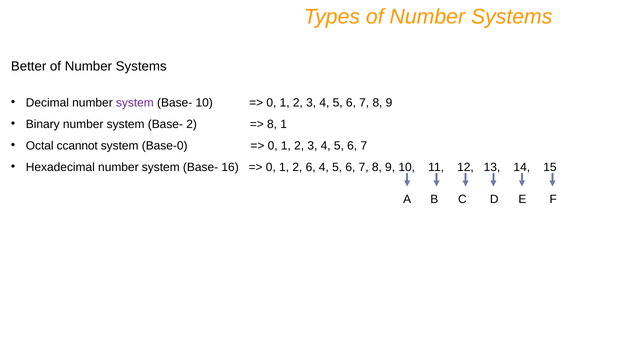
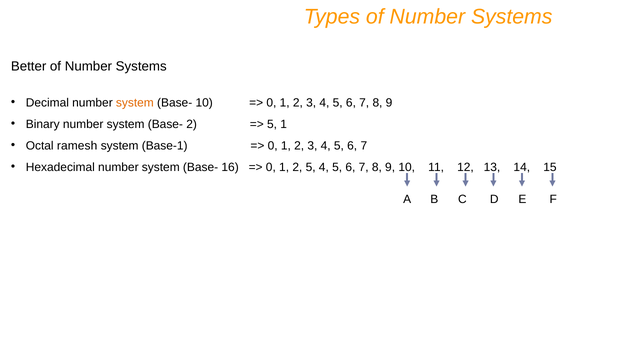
system at (135, 103) colour: purple -> orange
8 at (272, 124): 8 -> 5
ccannot: ccannot -> ramesh
Base-0: Base-0 -> Base-1
2 6: 6 -> 5
